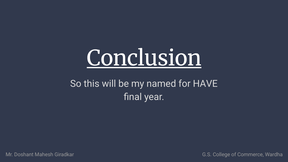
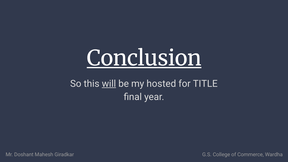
will underline: none -> present
named: named -> hosted
HAVE: HAVE -> TITLE
